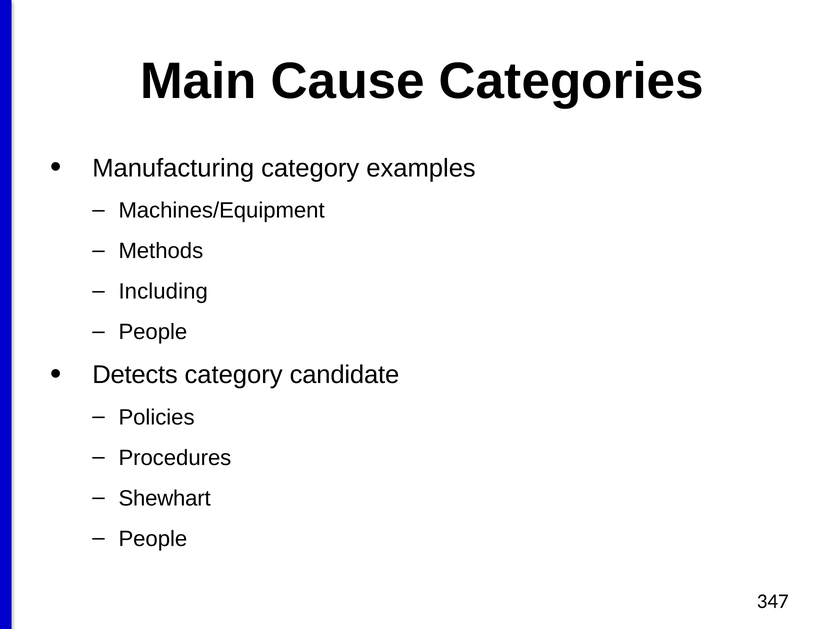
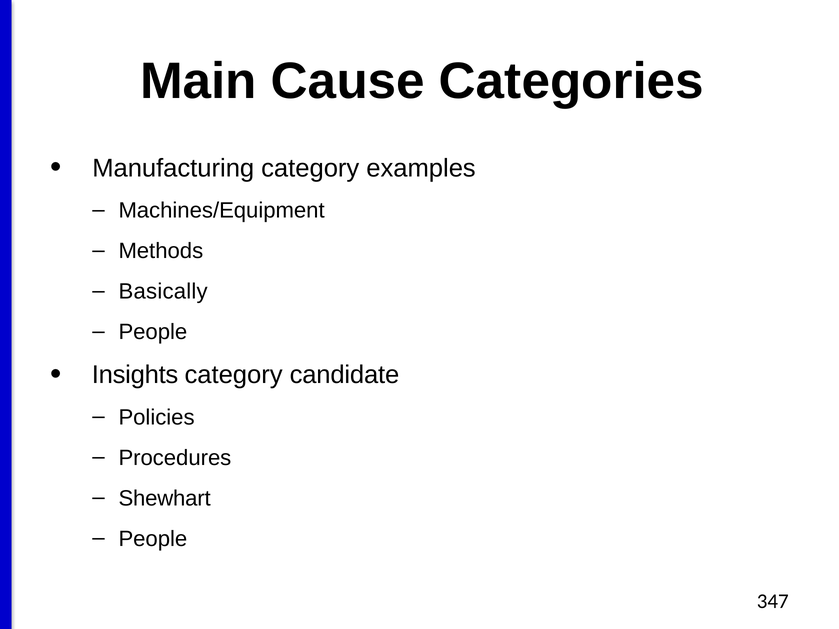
Including: Including -> Basically
Detects: Detects -> Insights
